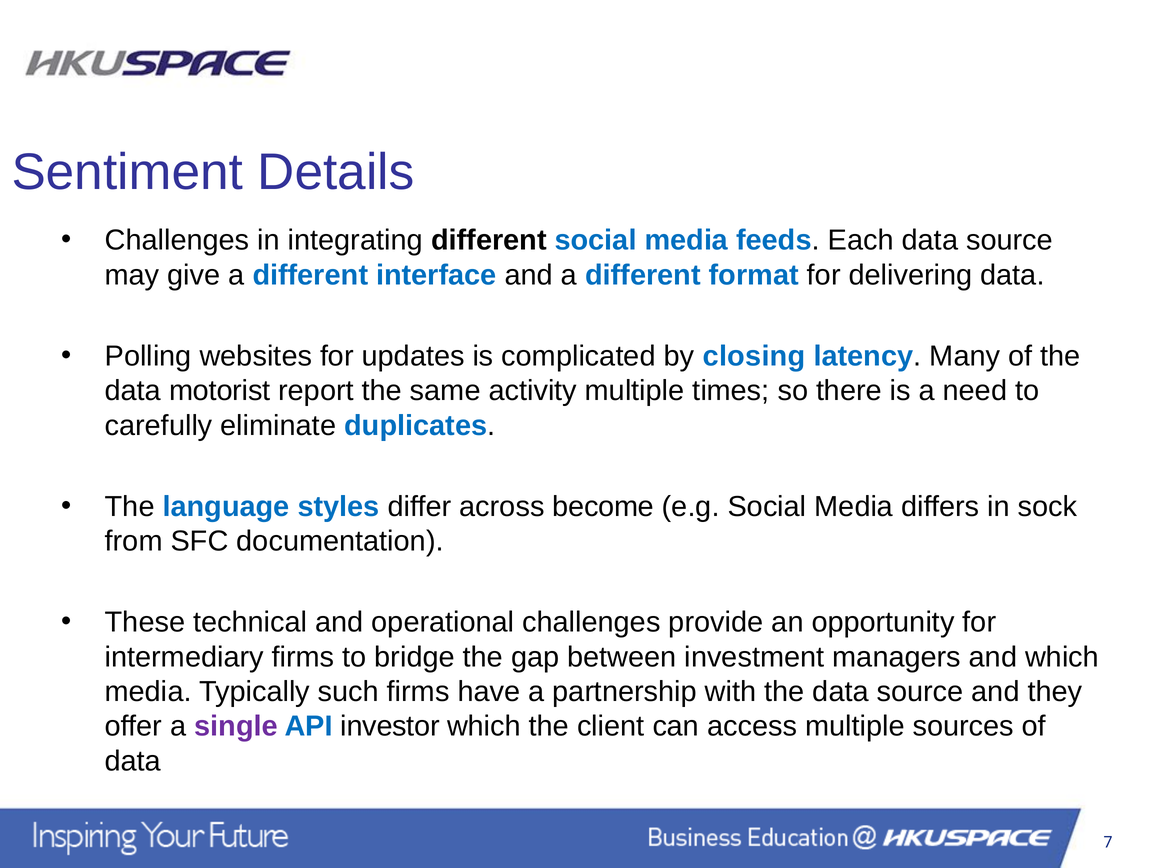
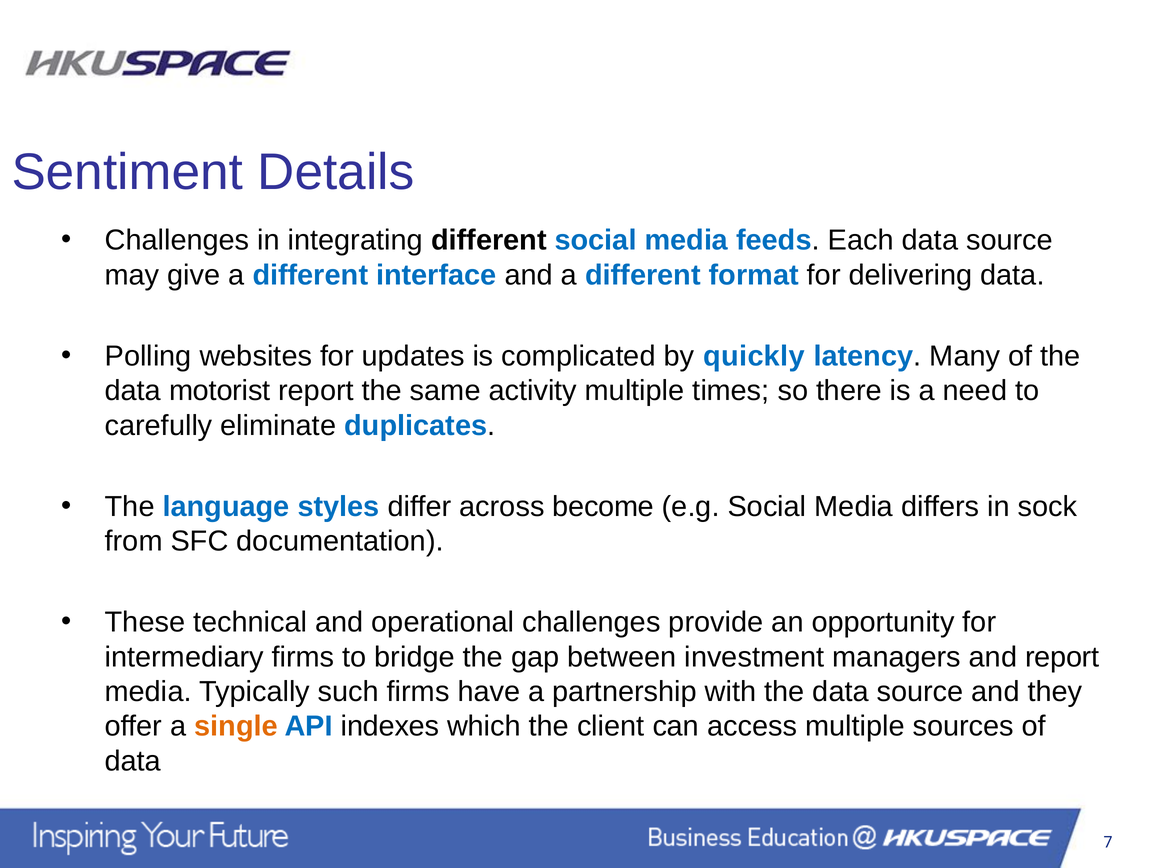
closing: closing -> quickly
and which: which -> report
single colour: purple -> orange
investor: investor -> indexes
